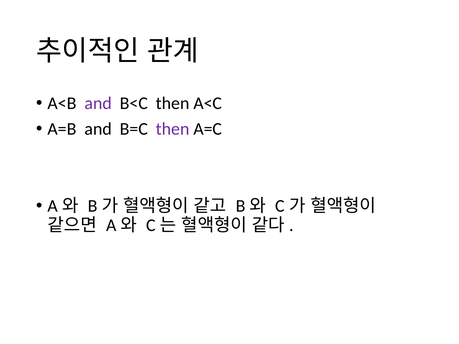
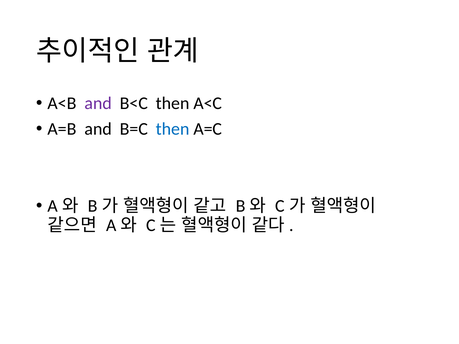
then at (173, 129) colour: purple -> blue
